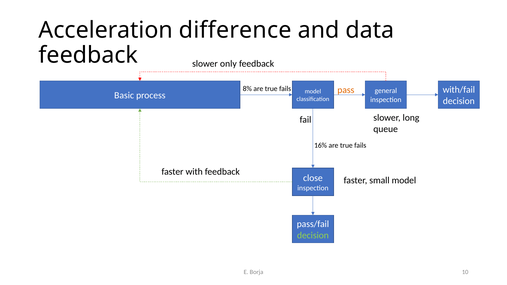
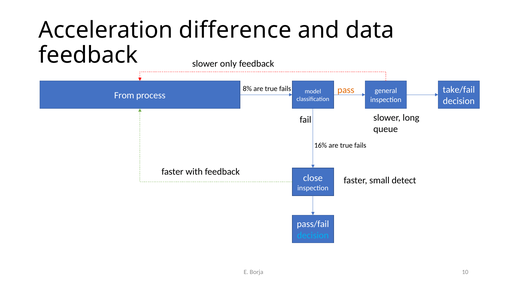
with/fail: with/fail -> take/fail
Basic: Basic -> From
small model: model -> detect
decision at (313, 235) colour: light green -> light blue
